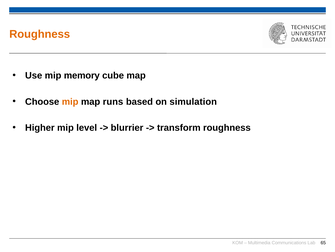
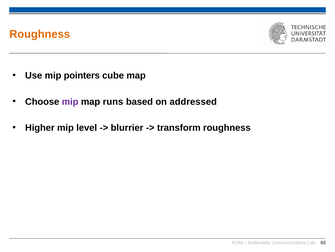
memory: memory -> pointers
mip at (70, 101) colour: orange -> purple
simulation: simulation -> addressed
